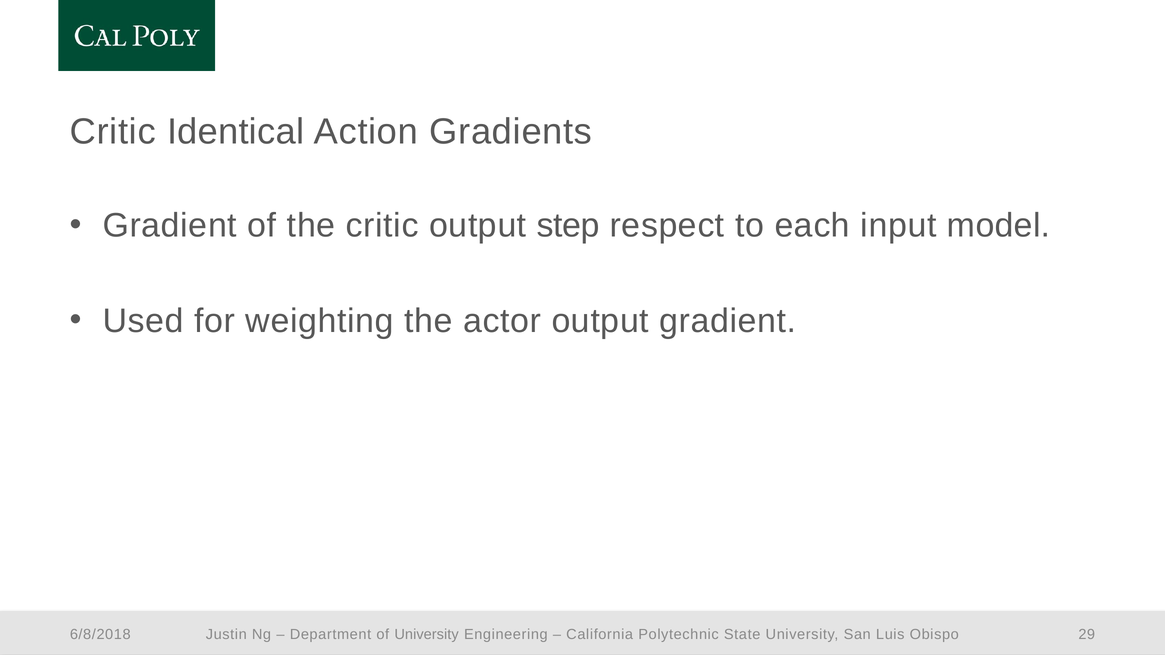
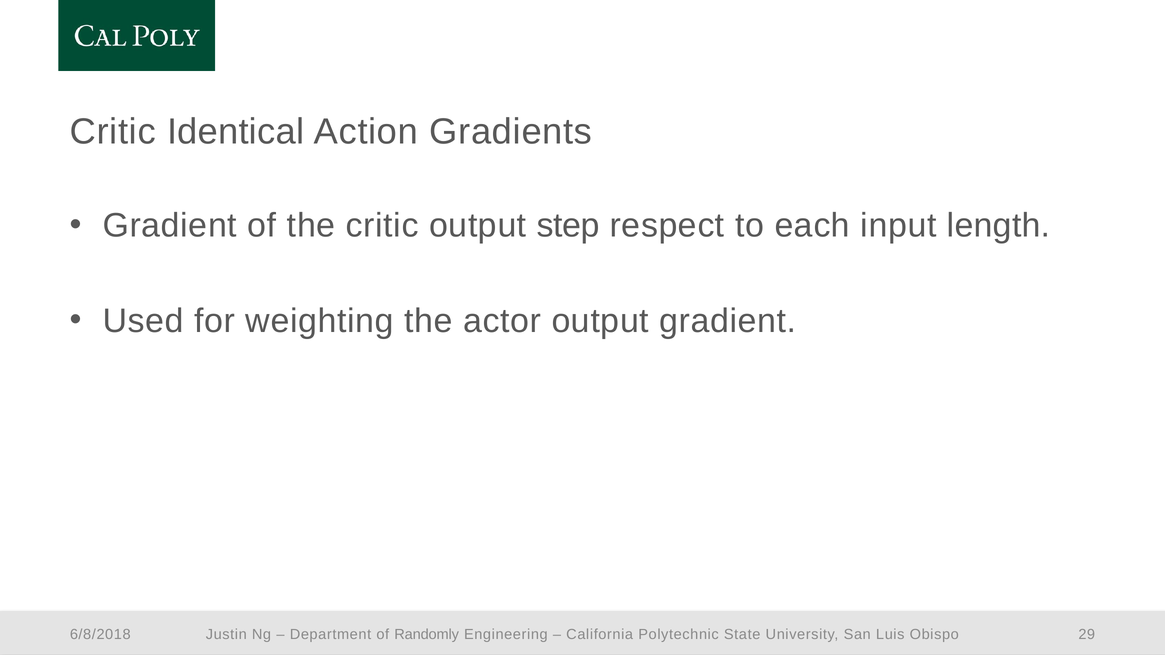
model: model -> length
of University: University -> Randomly
